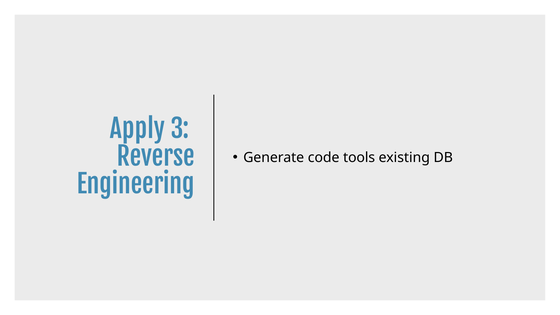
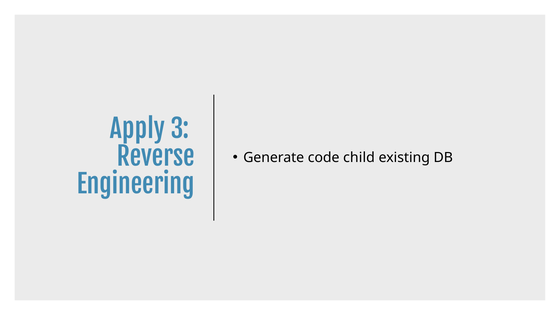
tools: tools -> child
